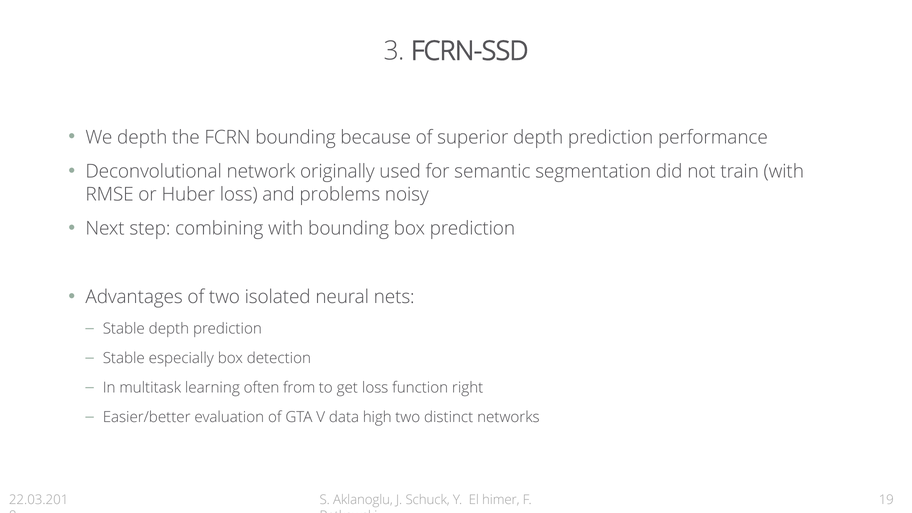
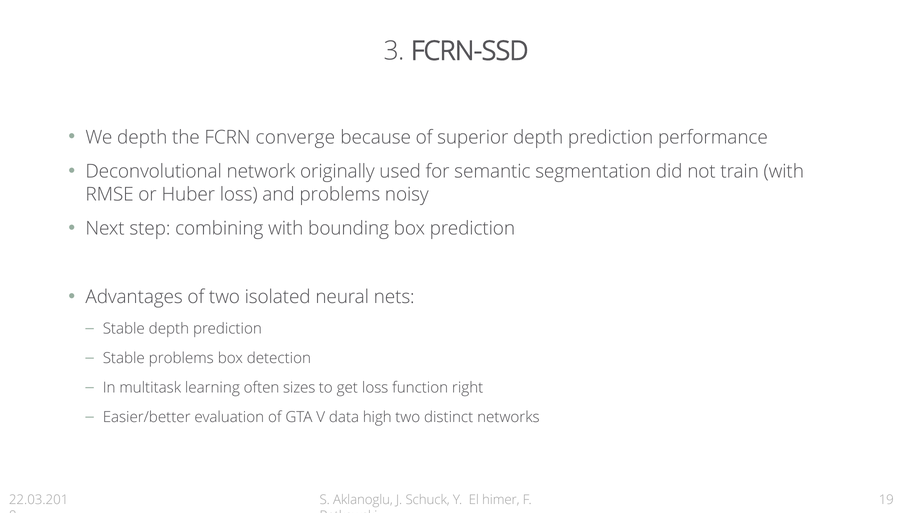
FCRN bounding: bounding -> converge
Stable especially: especially -> problems
from: from -> sizes
